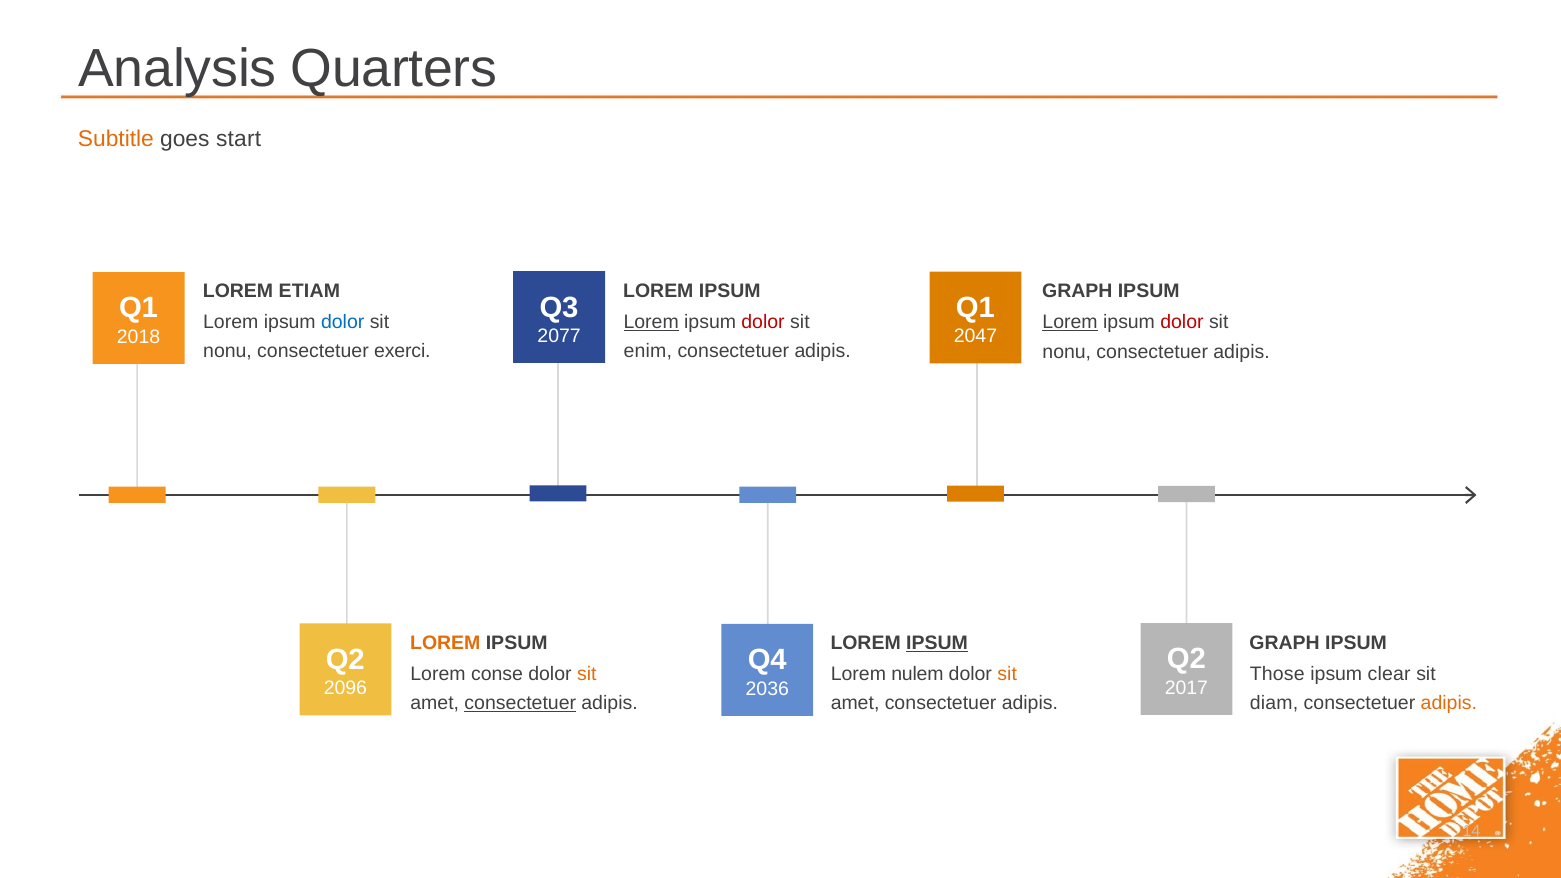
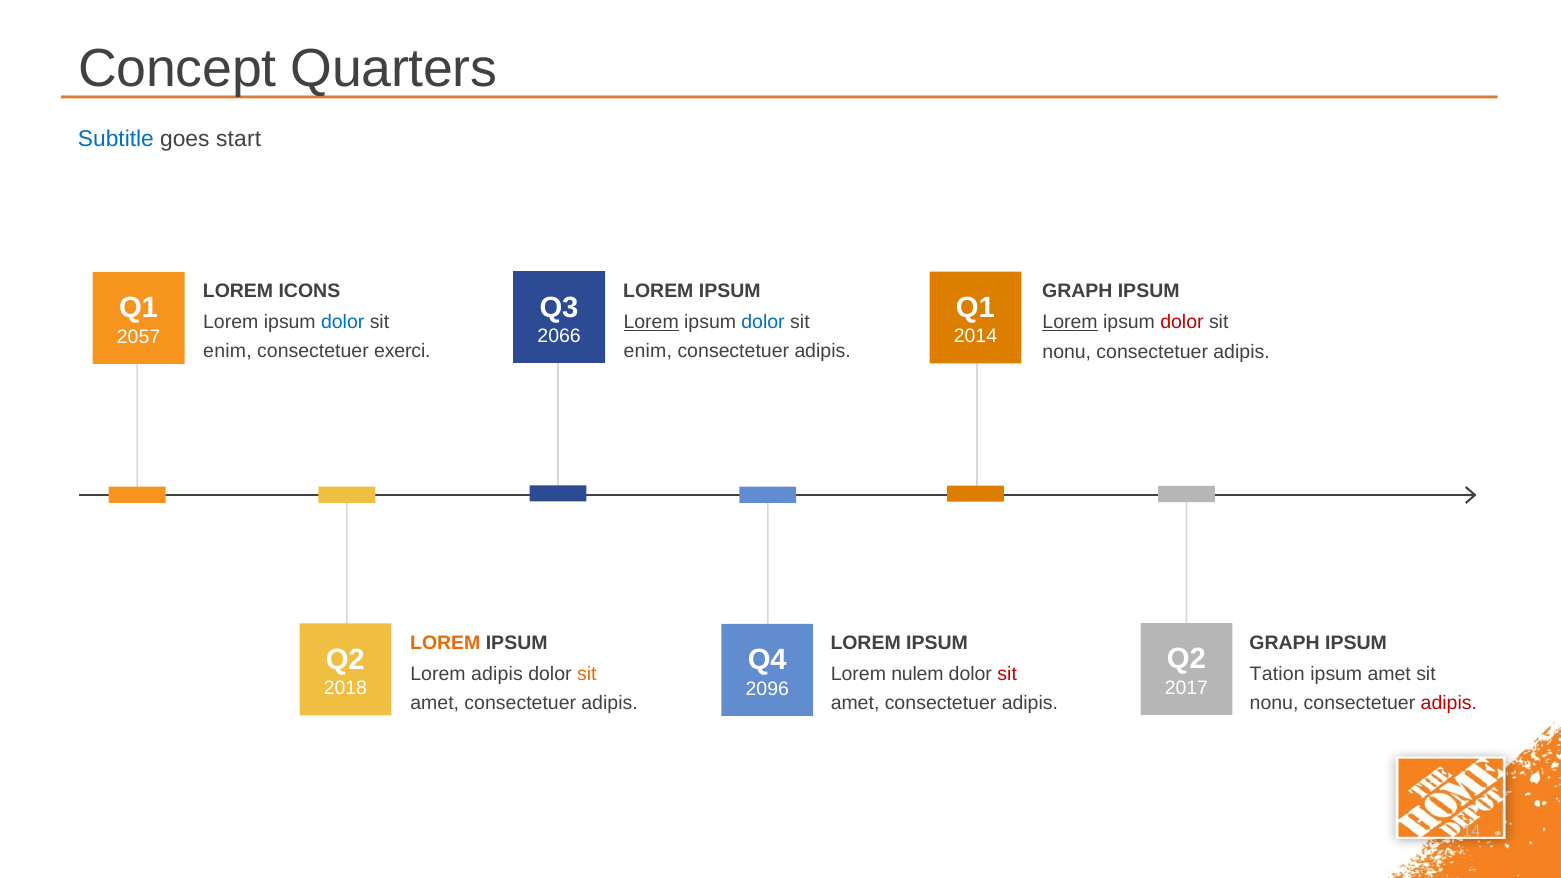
Analysis: Analysis -> Concept
Subtitle colour: orange -> blue
ETIAM: ETIAM -> ICONS
dolor at (763, 322) colour: red -> blue
2077: 2077 -> 2066
2047: 2047 -> 2014
2018: 2018 -> 2057
nonu at (228, 351): nonu -> enim
IPSUM at (937, 643) underline: present -> none
Lorem conse: conse -> adipis
sit at (1007, 674) colour: orange -> red
Those: Those -> Tation
ipsum clear: clear -> amet
2096: 2096 -> 2018
2036: 2036 -> 2096
consectetuer at (520, 703) underline: present -> none
diam at (1274, 704): diam -> nonu
adipis at (1449, 704) colour: orange -> red
